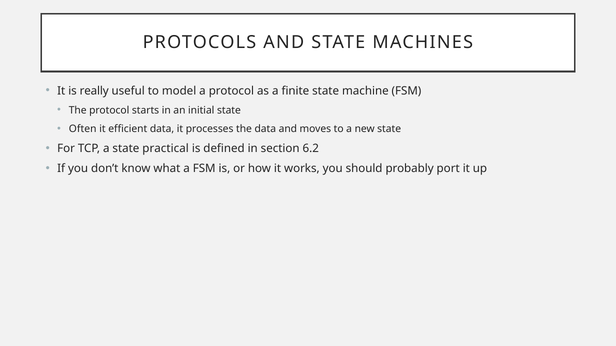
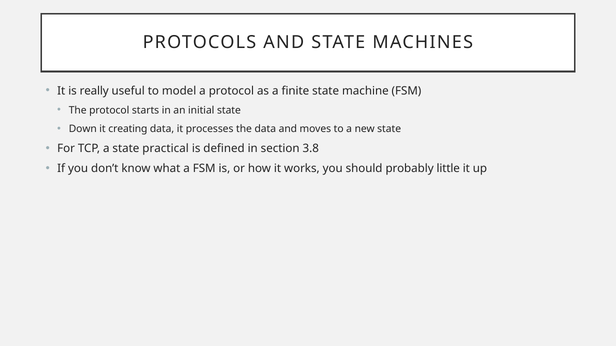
Often: Often -> Down
efficient: efficient -> creating
6.2: 6.2 -> 3.8
port: port -> little
